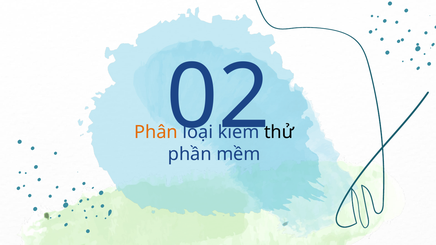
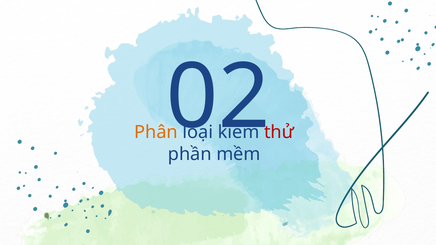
thử colour: black -> red
